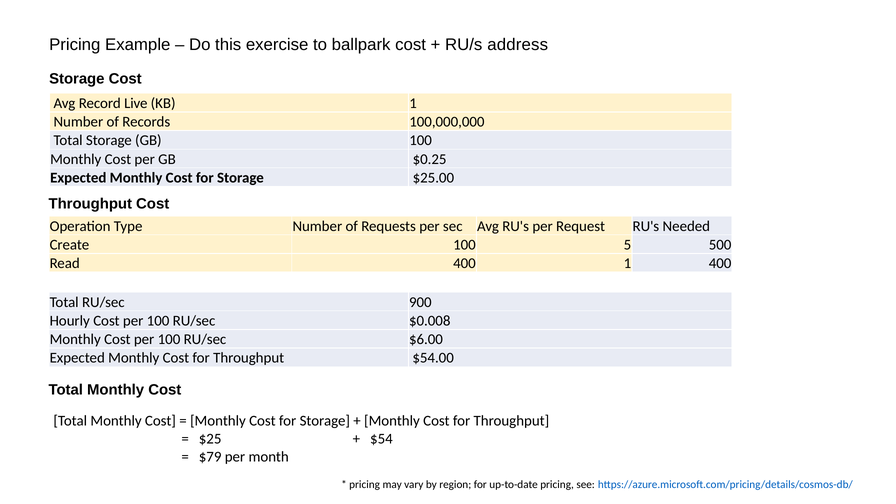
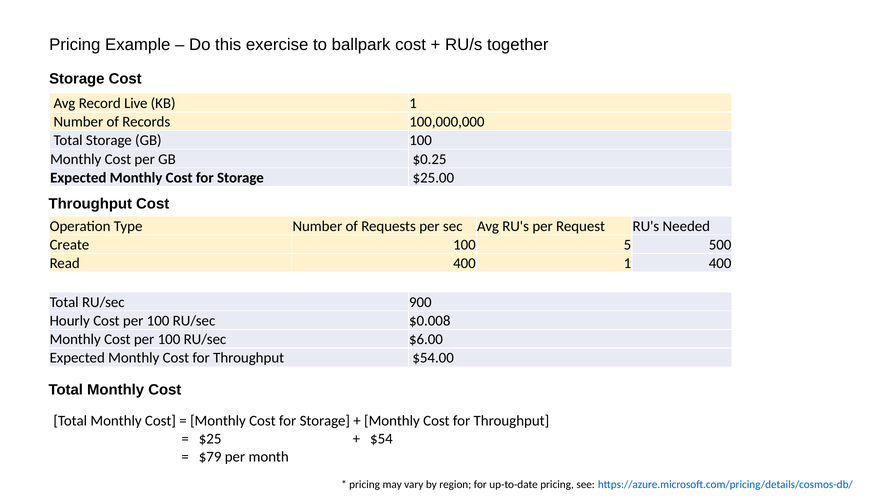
address: address -> together
